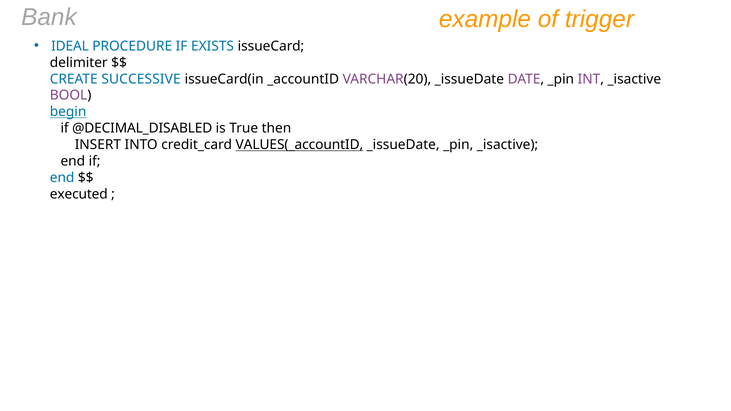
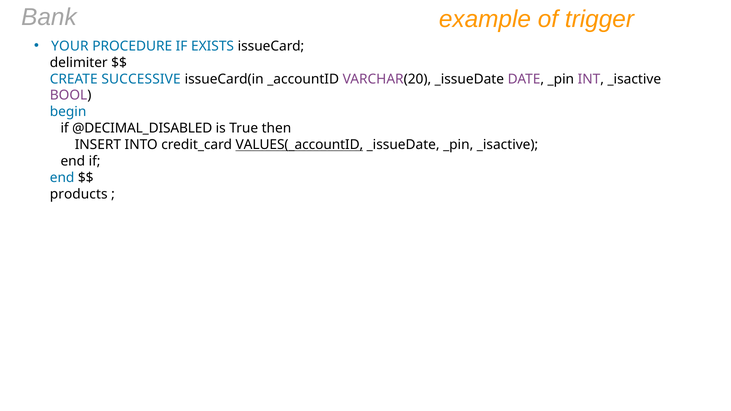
IDEAL: IDEAL -> YOUR
begin underline: present -> none
executed: executed -> products
